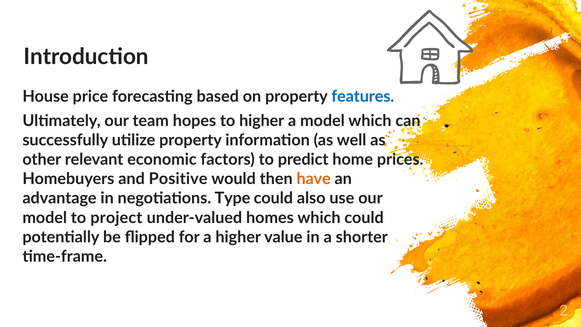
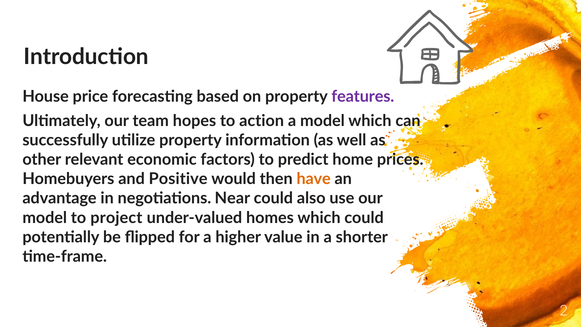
features colour: blue -> purple
to higher: higher -> action
Type: Type -> Near
